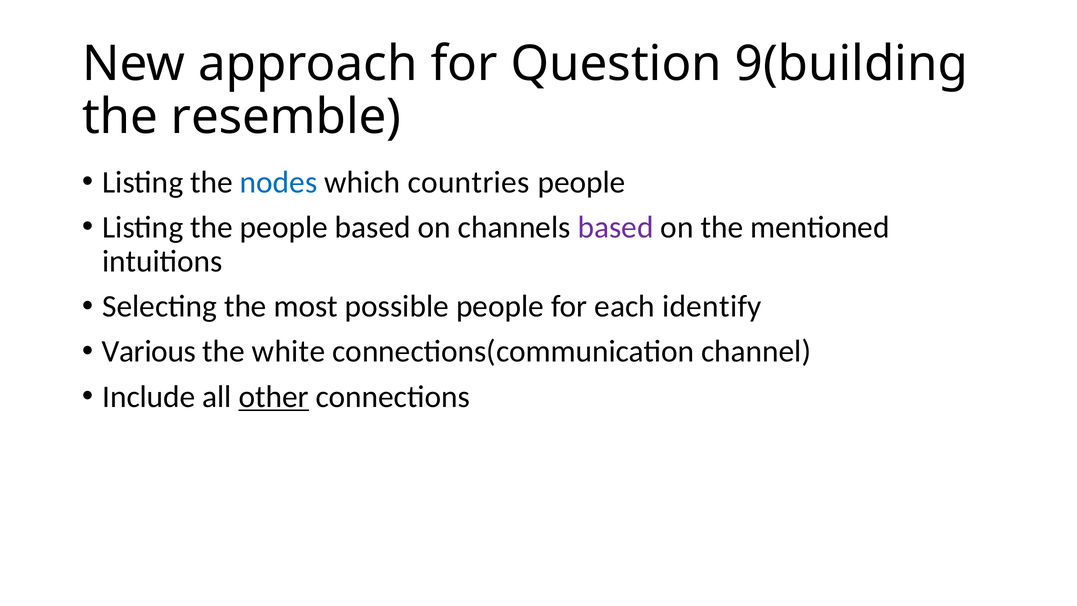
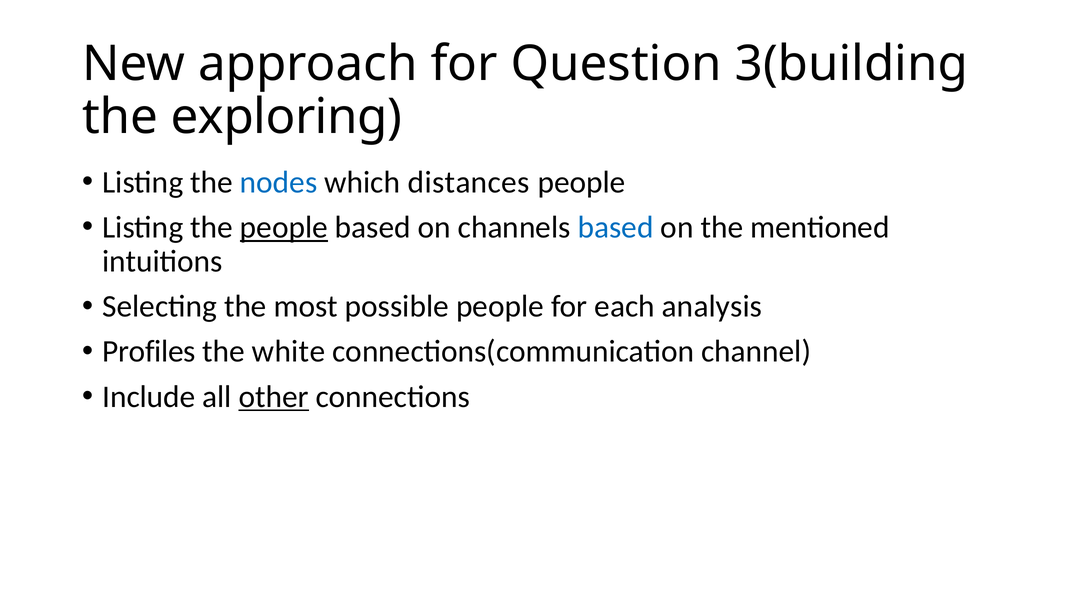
9(building: 9(building -> 3(building
resemble: resemble -> exploring
countries: countries -> distances
people at (284, 227) underline: none -> present
based at (616, 227) colour: purple -> blue
identify: identify -> analysis
Various: Various -> Profiles
